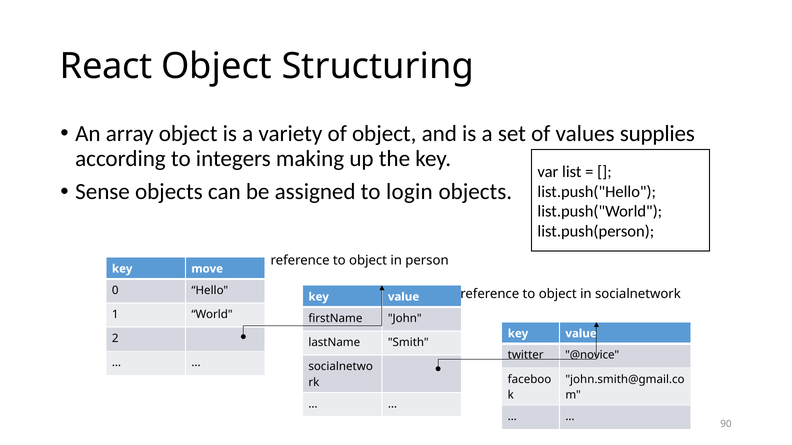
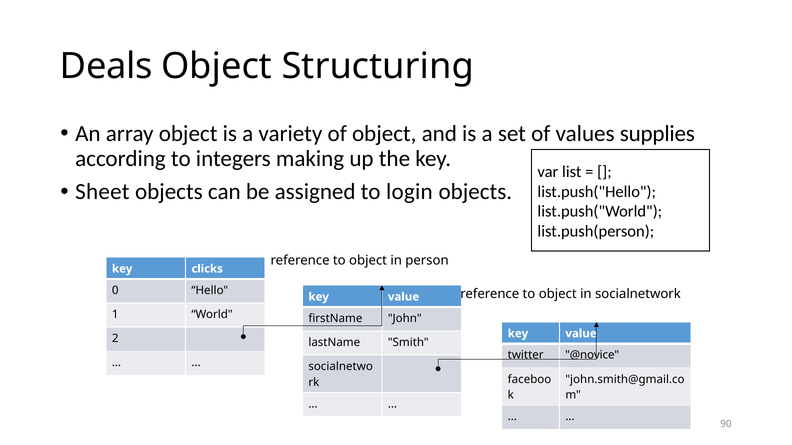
React: React -> Deals
Sense: Sense -> Sheet
move: move -> clicks
